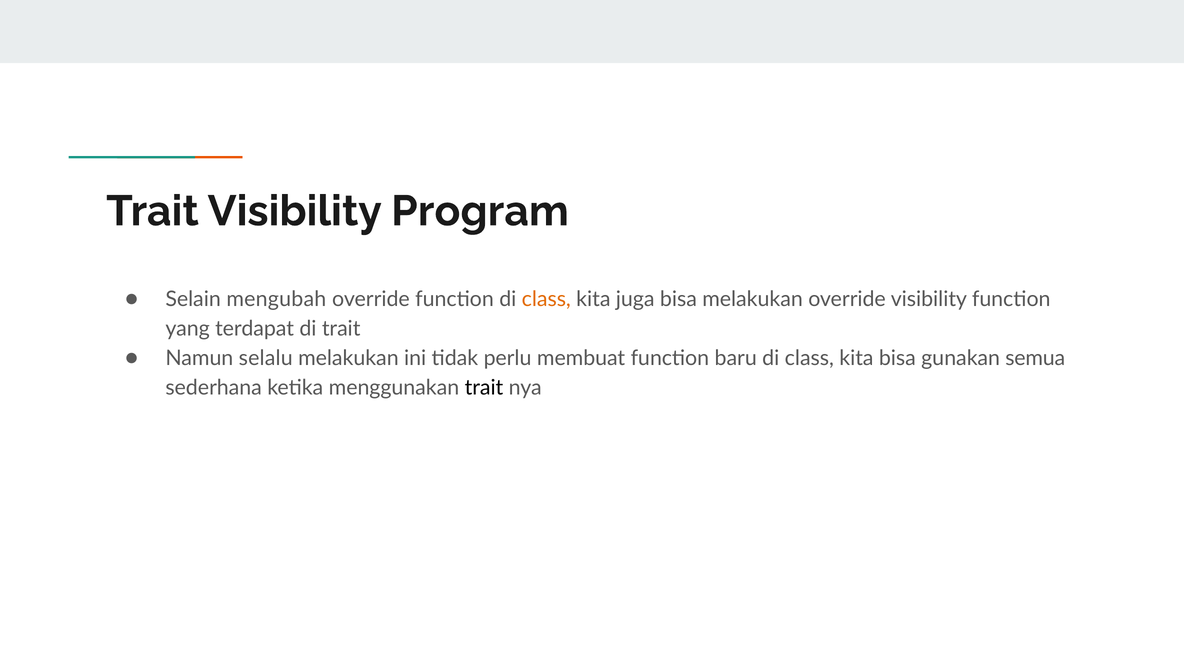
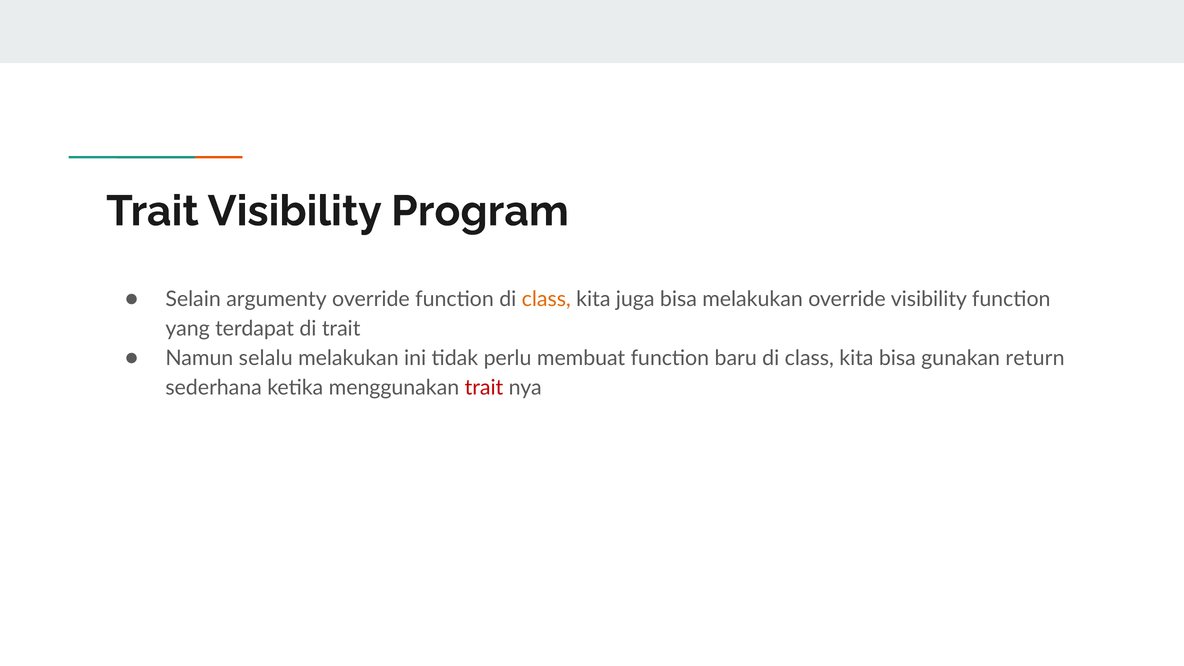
mengubah: mengubah -> argumenty
semua: semua -> return
trait at (484, 388) colour: black -> red
